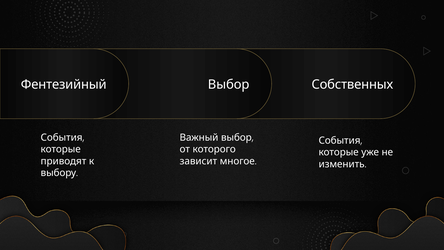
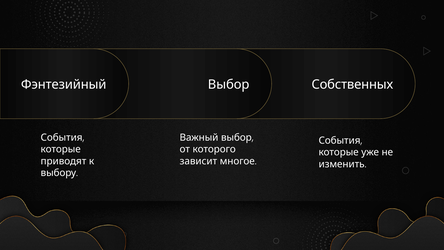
Фентезийный: Фентезийный -> Фэнтезийный
